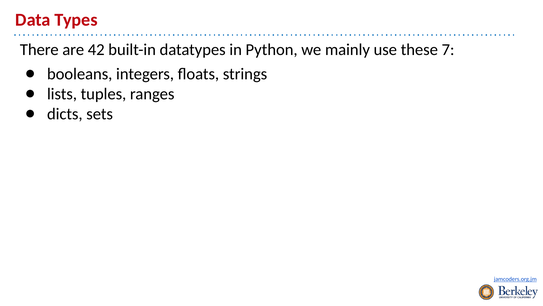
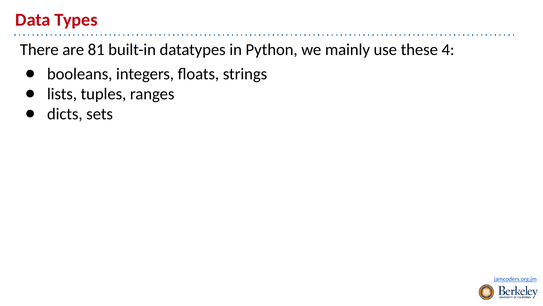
42: 42 -> 81
7: 7 -> 4
